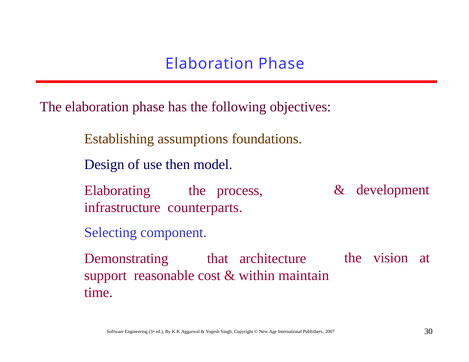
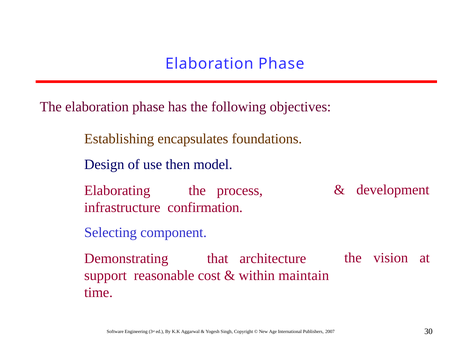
assumptions: assumptions -> encapsulates
counterparts: counterparts -> confirmation
